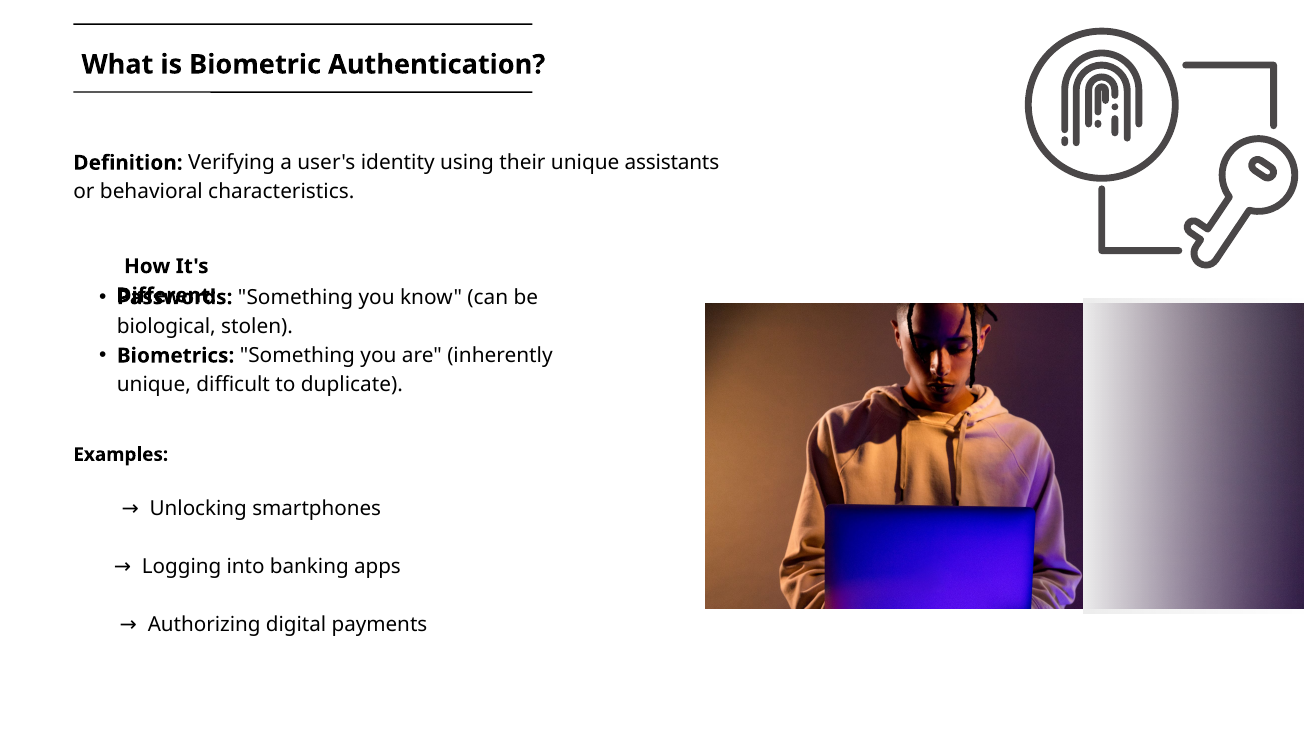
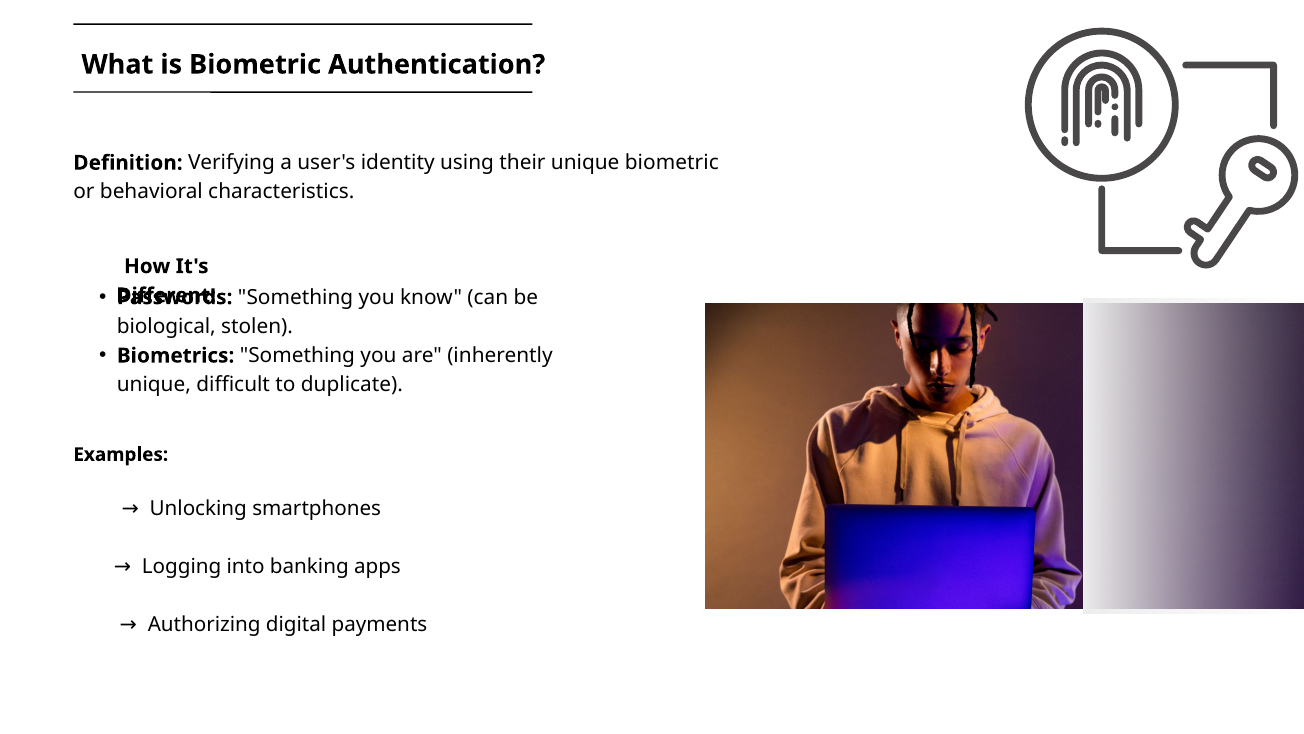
unique assistants: assistants -> biometric
